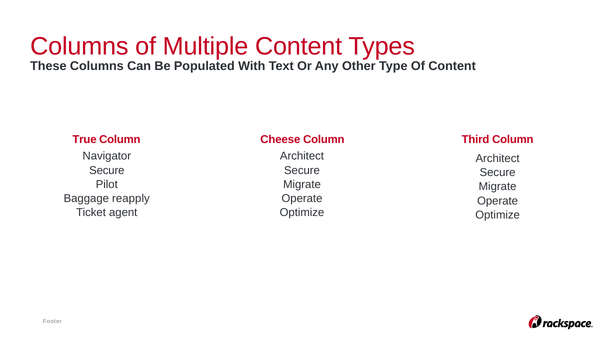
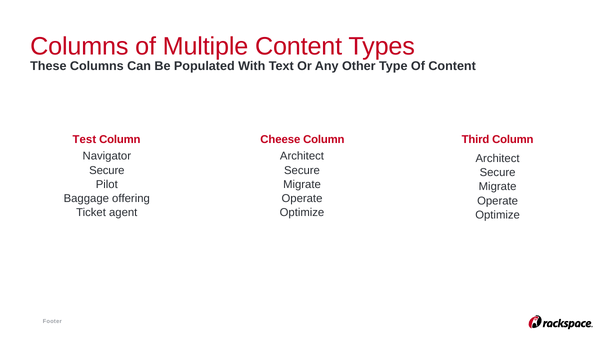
True: True -> Test
reapply: reapply -> offering
